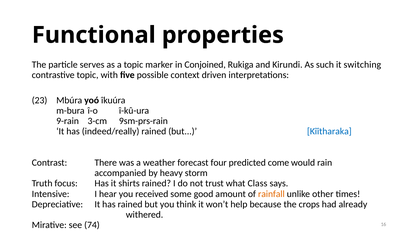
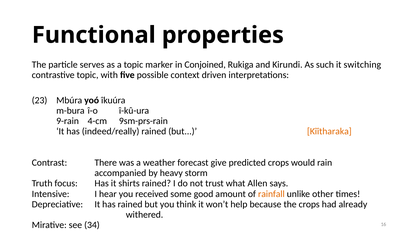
3-cm: 3-cm -> 4-cm
Kîîtharaka colour: blue -> orange
four: four -> give
predicted come: come -> crops
Class: Class -> Allen
74: 74 -> 34
